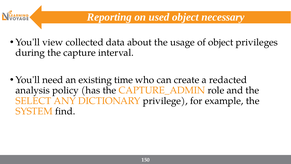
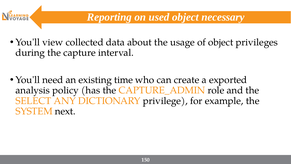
redacted: redacted -> exported
find: find -> next
